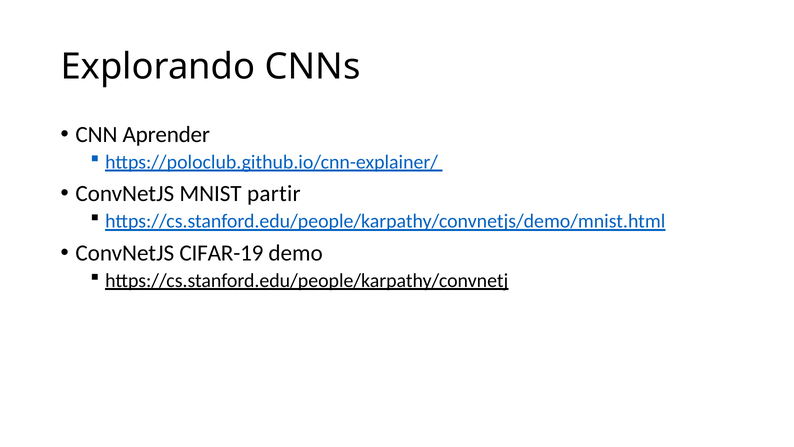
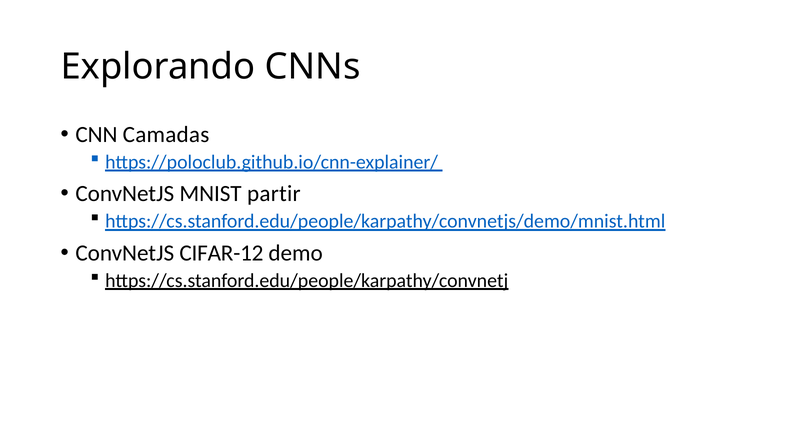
Aprender: Aprender -> Camadas
CIFAR-19: CIFAR-19 -> CIFAR-12
